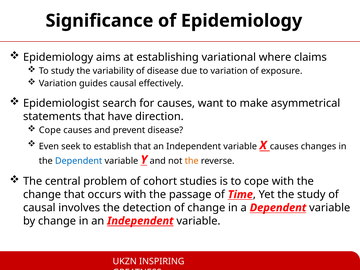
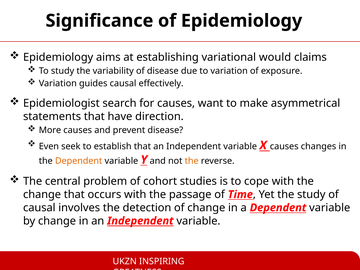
where: where -> would
Cope at (50, 130): Cope -> More
Dependent at (79, 161) colour: blue -> orange
